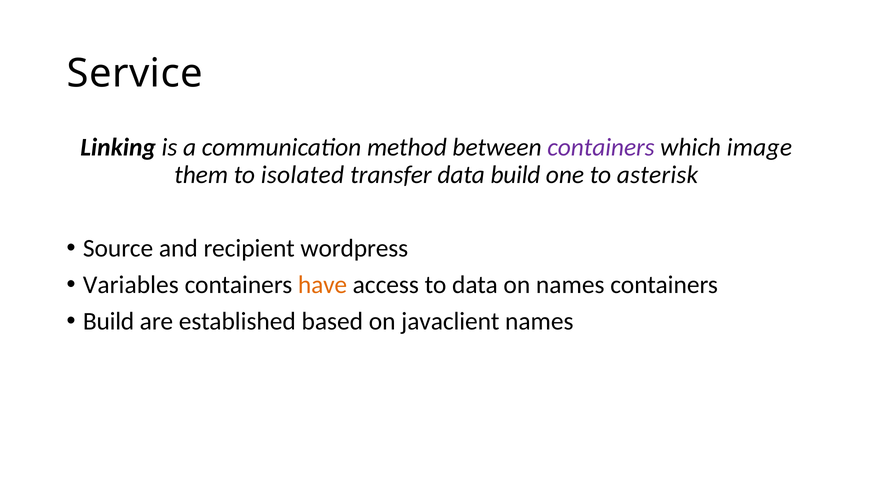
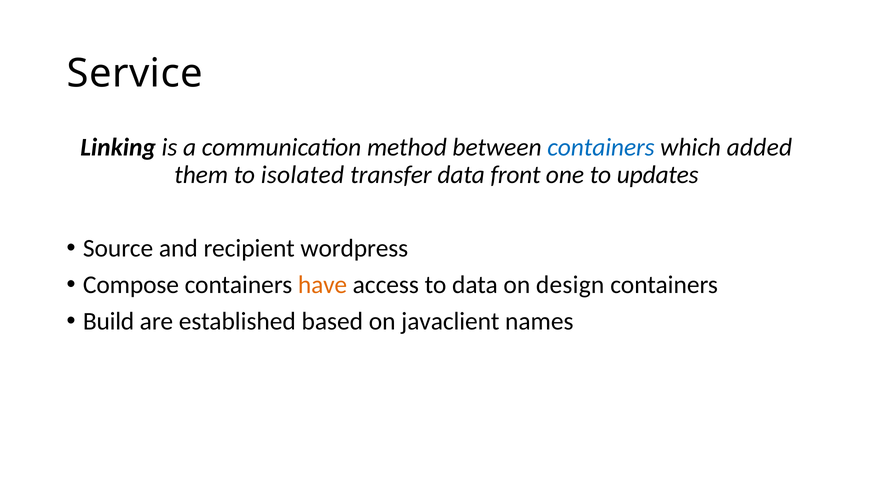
containers at (601, 148) colour: purple -> blue
image: image -> added
data build: build -> front
asterisk: asterisk -> updates
Variables: Variables -> Compose
on names: names -> design
